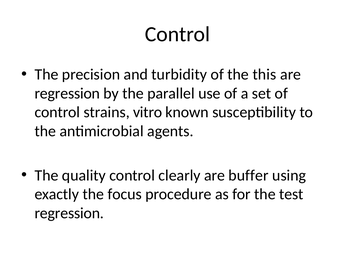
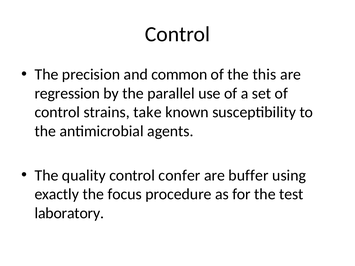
turbidity: turbidity -> common
vitro: vitro -> take
clearly: clearly -> confer
regression at (69, 213): regression -> laboratory
